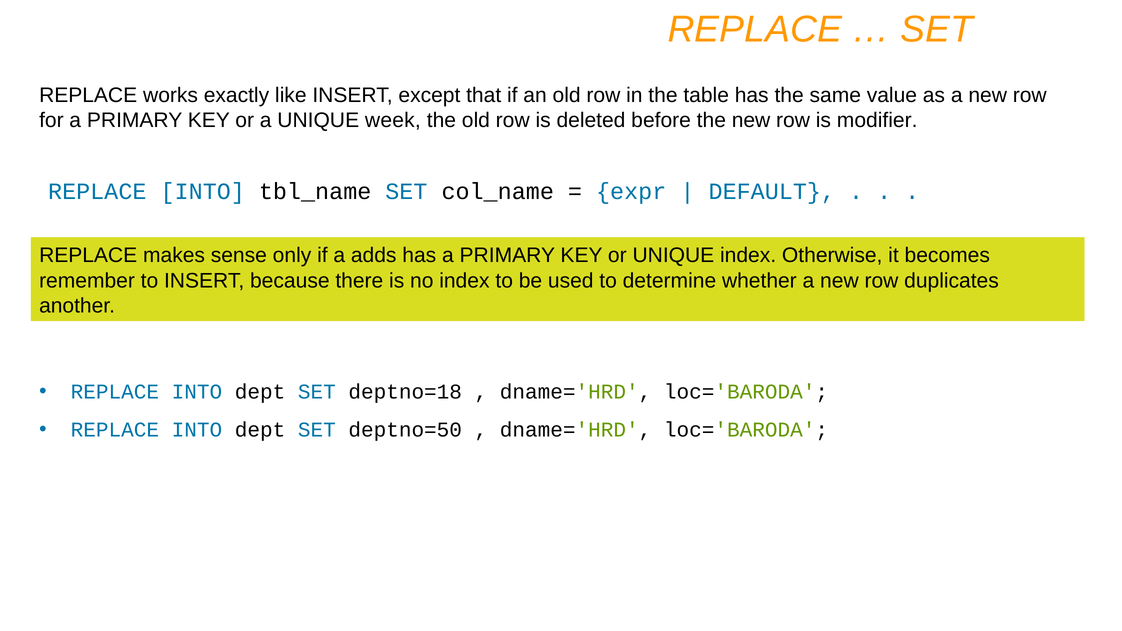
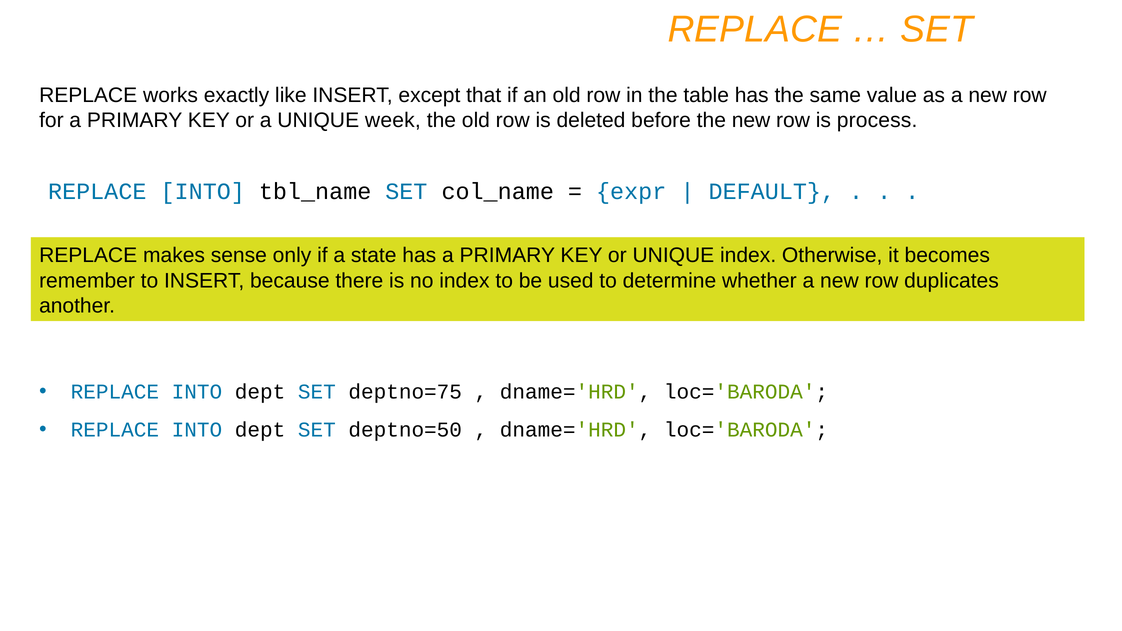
modifier: modifier -> process
adds: adds -> state
deptno=18: deptno=18 -> deptno=75
